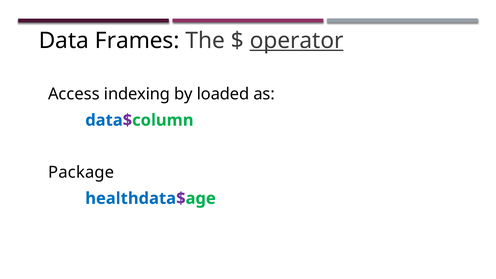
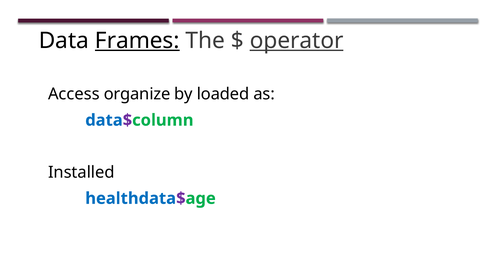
Frames underline: none -> present
indexing: indexing -> organize
Package: Package -> Installed
